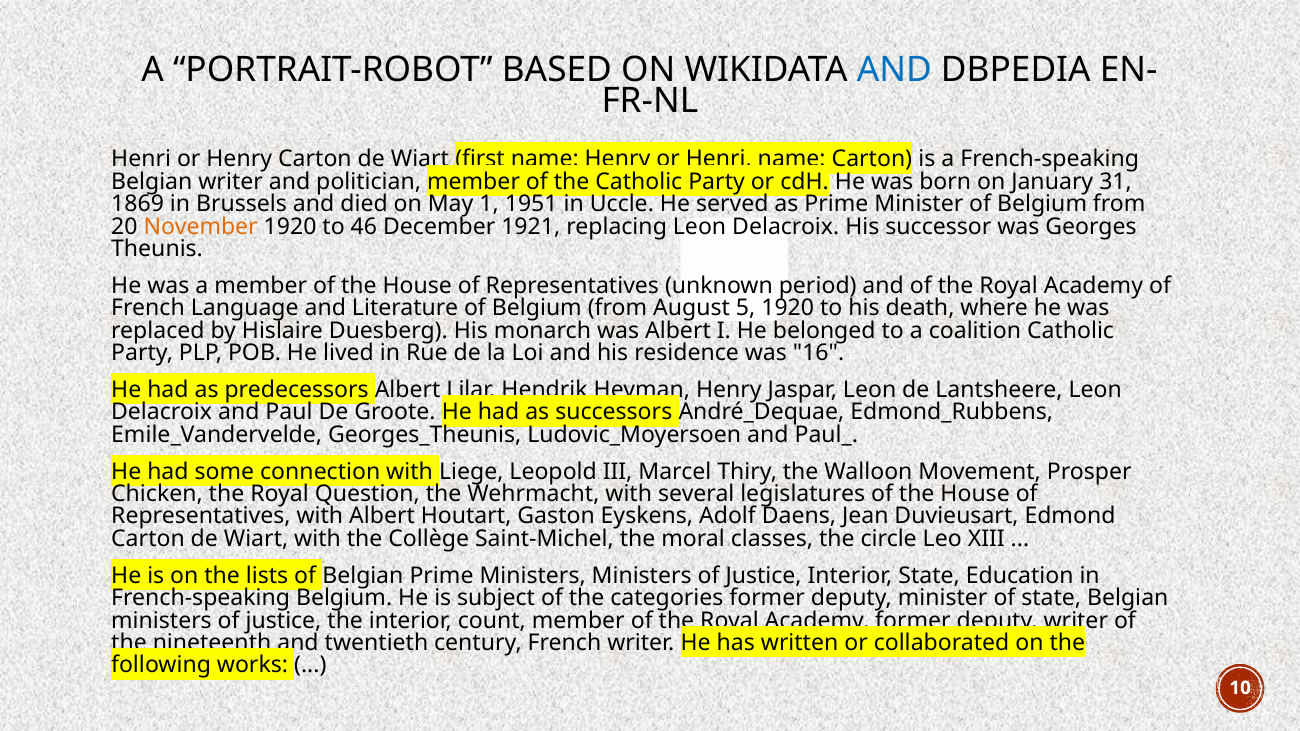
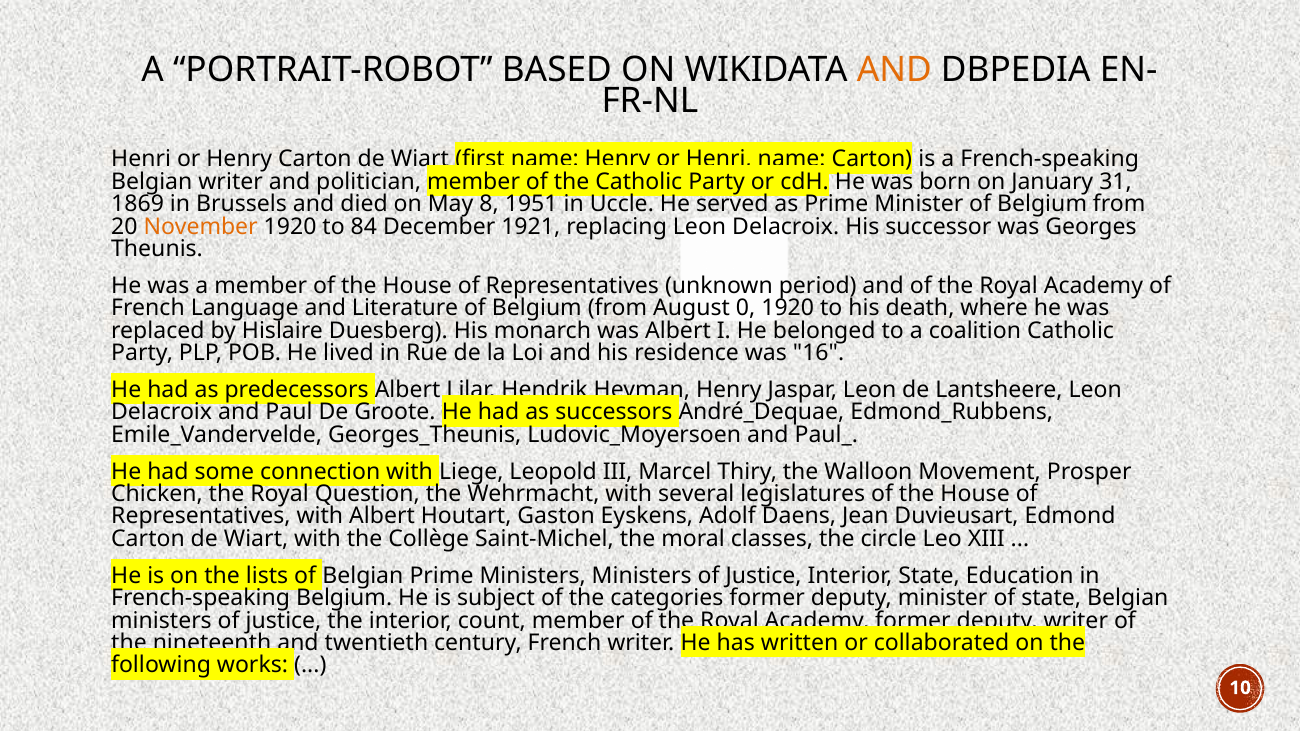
AND at (894, 70) colour: blue -> orange
1: 1 -> 8
46: 46 -> 84
5: 5 -> 0
